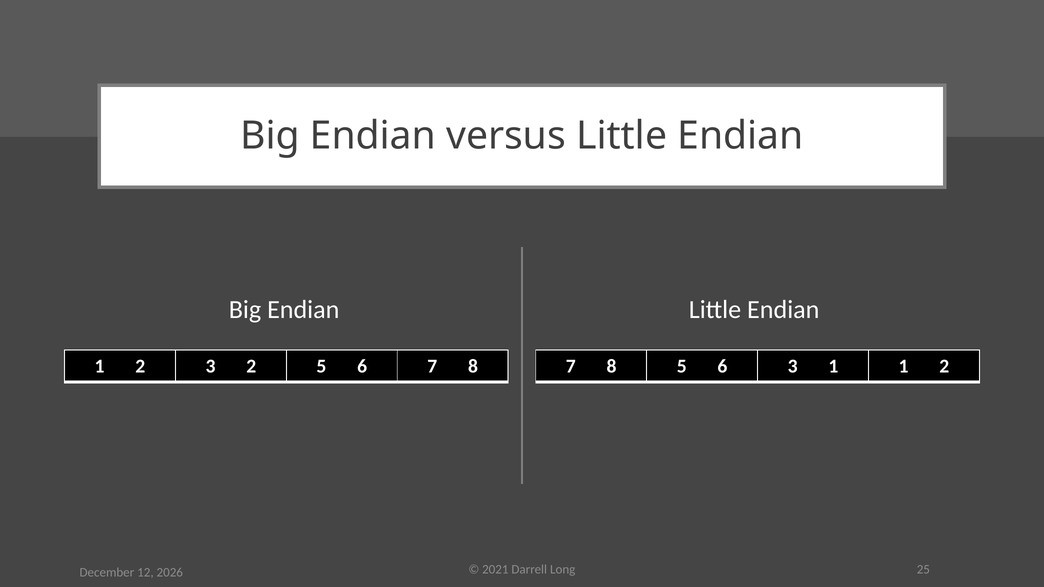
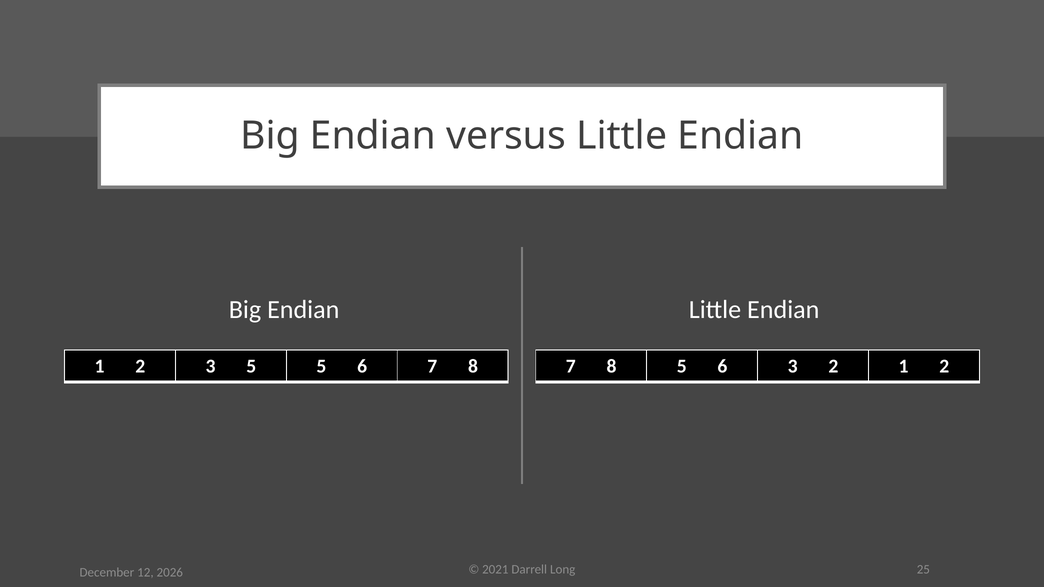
3 2: 2 -> 5
3 1: 1 -> 2
